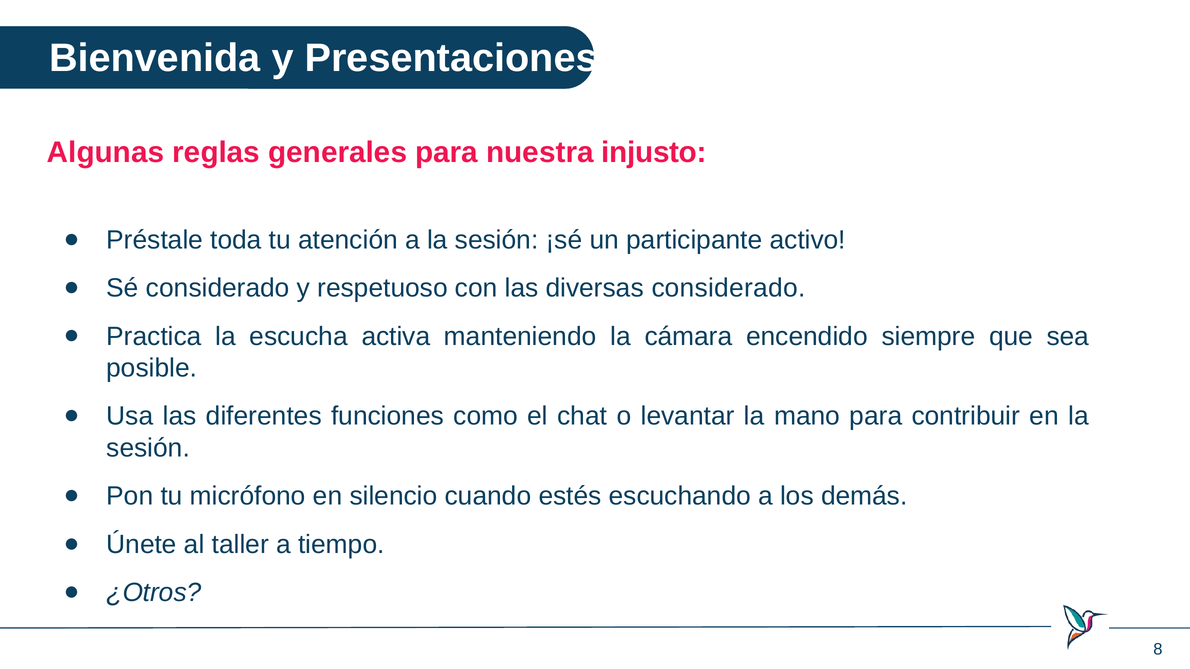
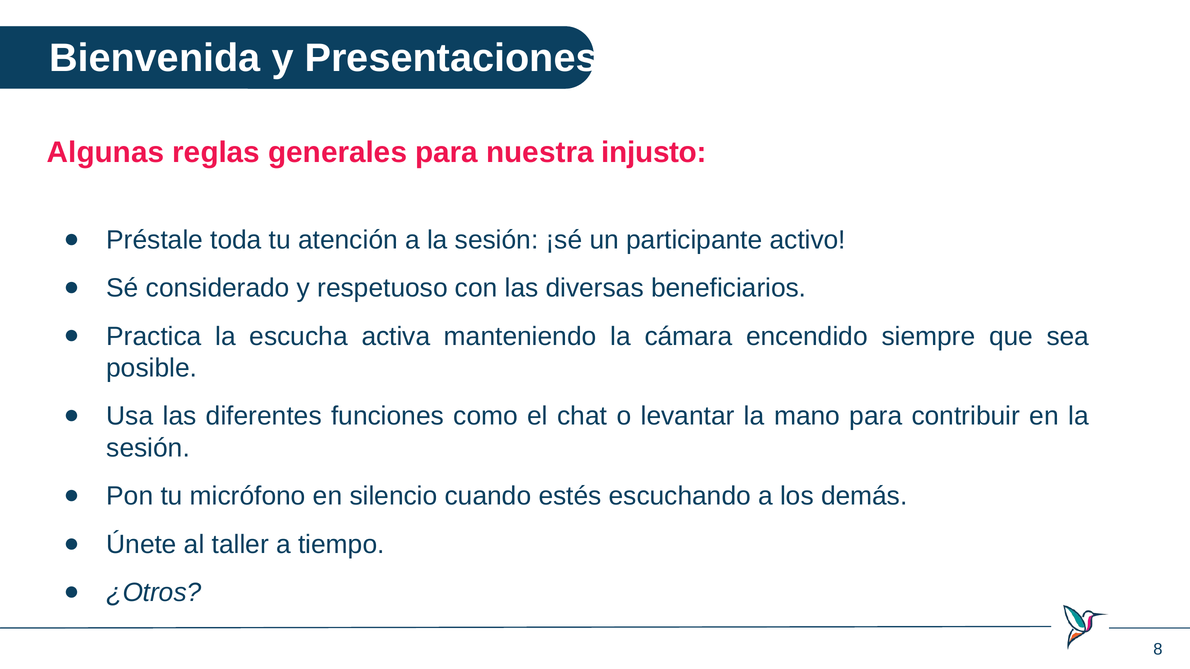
diversas considerado: considerado -> beneficiarios
